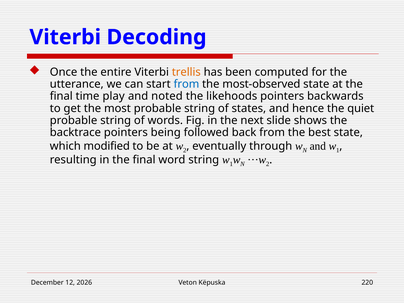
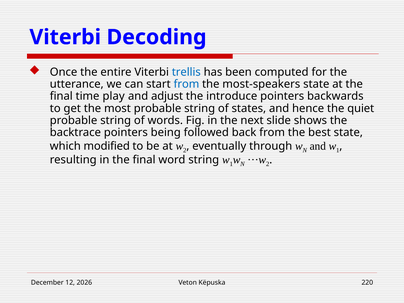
trellis colour: orange -> blue
most-observed: most-observed -> most-speakers
noted: noted -> adjust
likehoods: likehoods -> introduce
